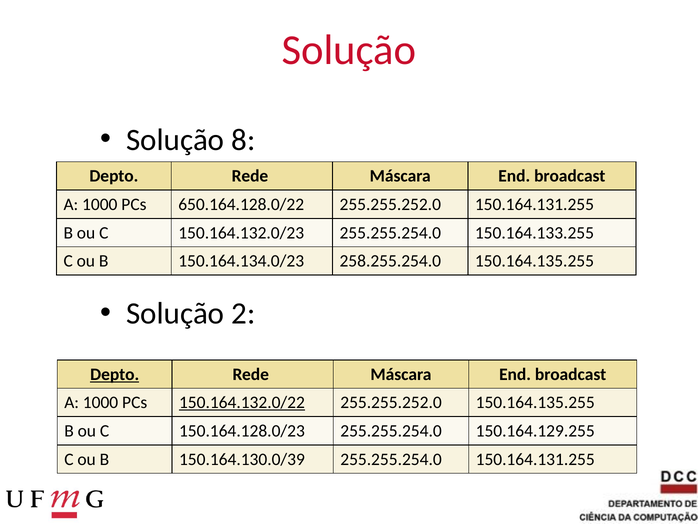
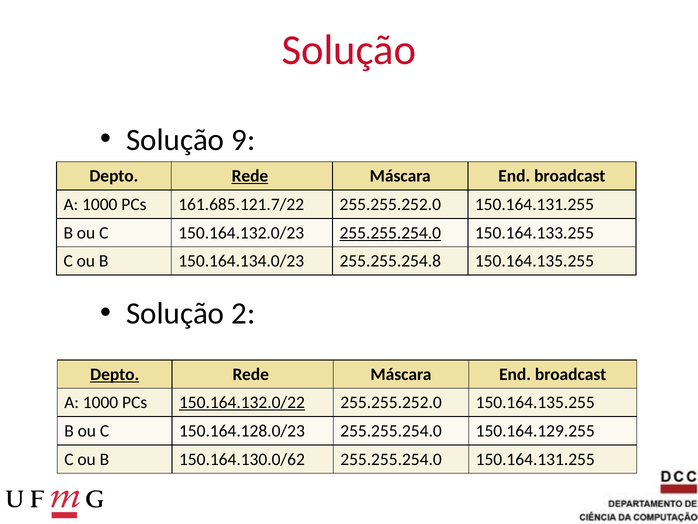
8: 8 -> 9
Rede at (250, 176) underline: none -> present
650.164.128.0/22: 650.164.128.0/22 -> 161.685.121.7/22
255.255.254.0 at (390, 233) underline: none -> present
258.255.254.0: 258.255.254.0 -> 255.255.254.8
150.164.130.0/39: 150.164.130.0/39 -> 150.164.130.0/62
